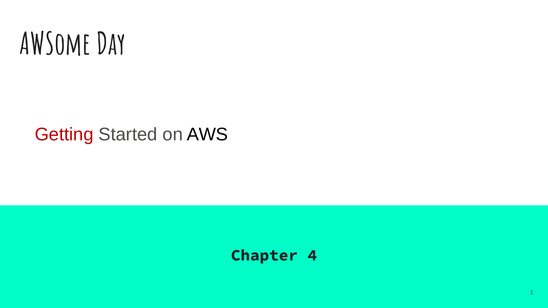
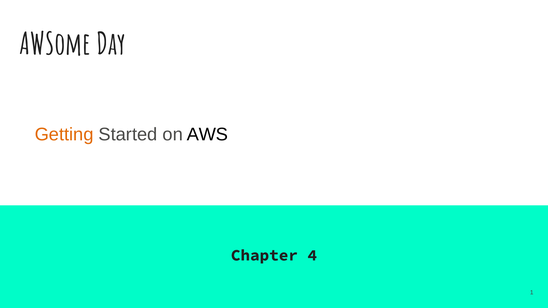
Getting colour: red -> orange
